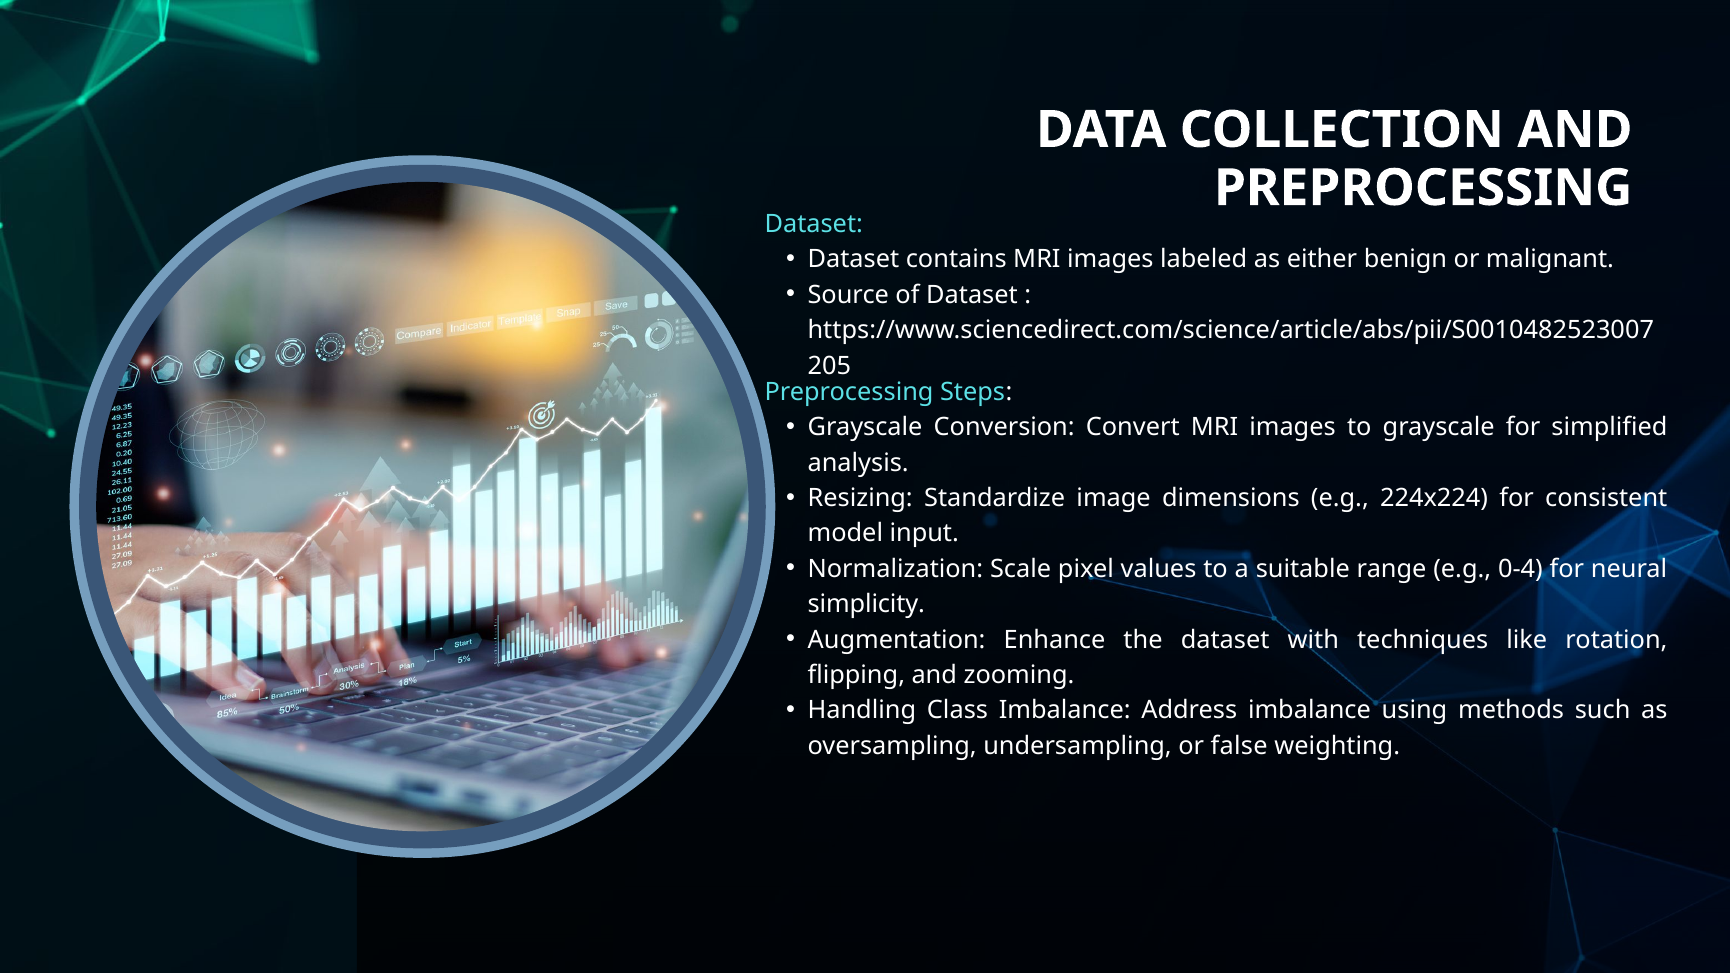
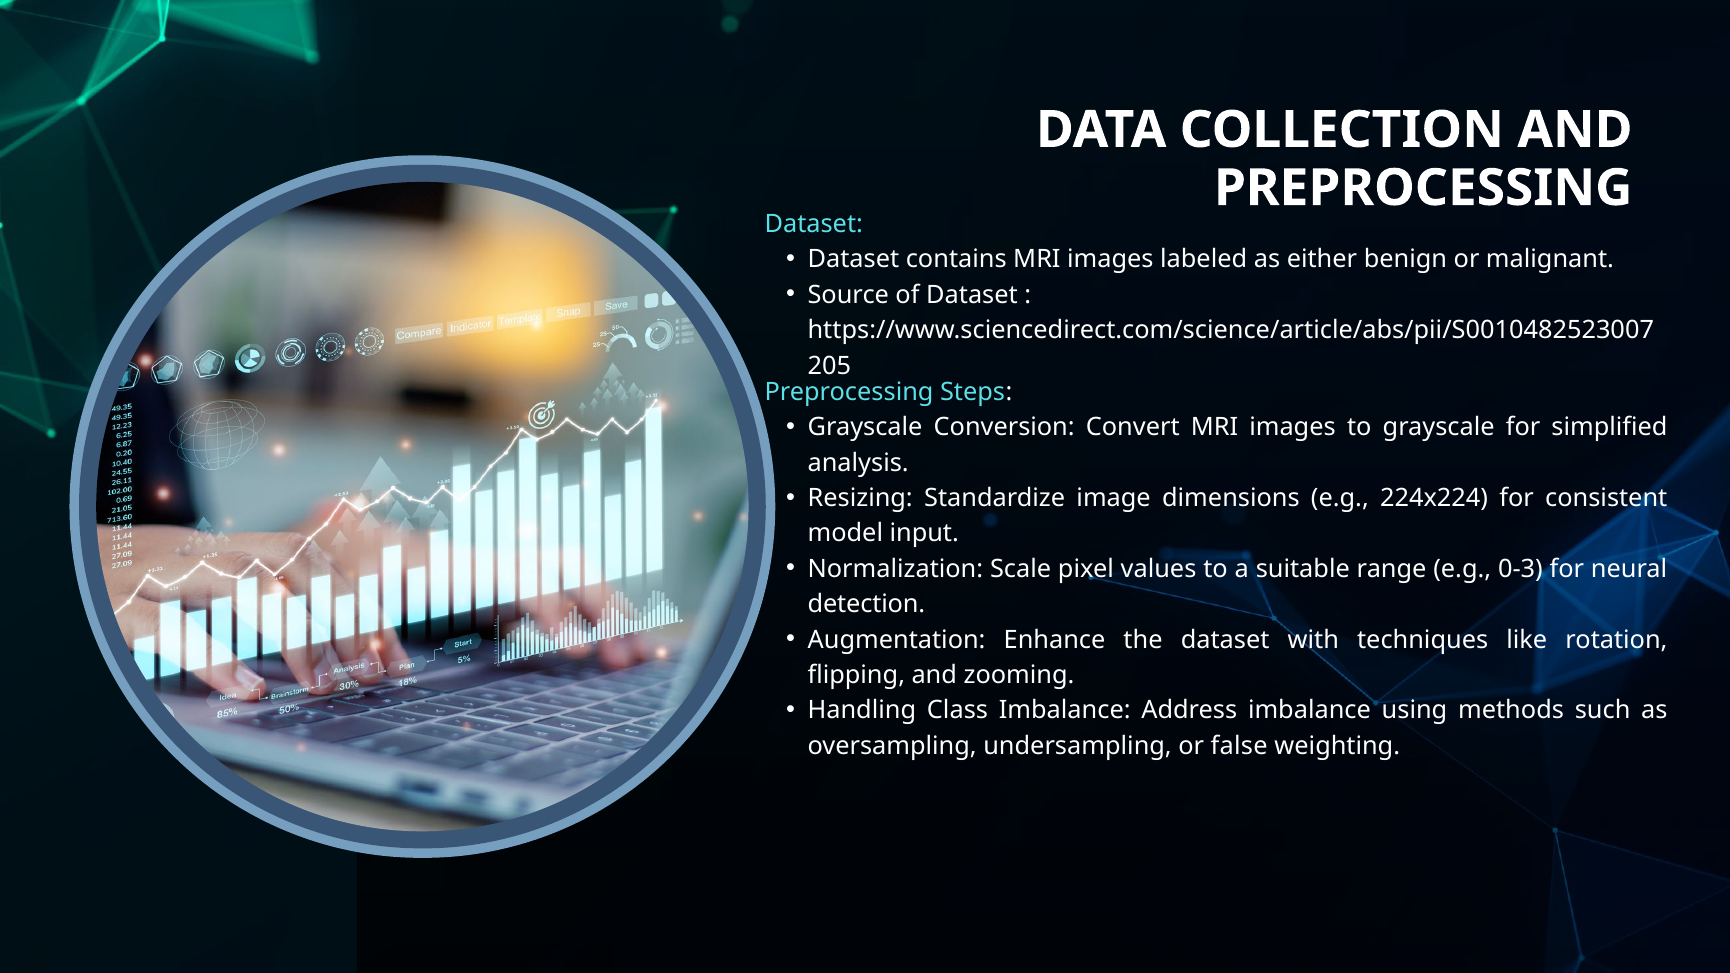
0-4: 0-4 -> 0-3
simplicity: simplicity -> detection
